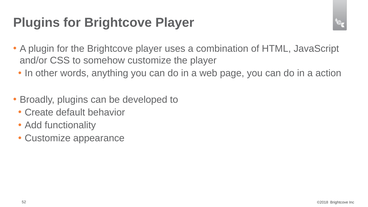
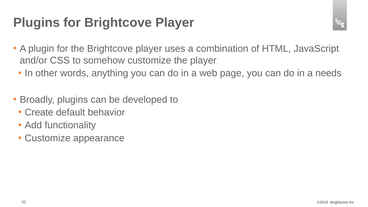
action: action -> needs
